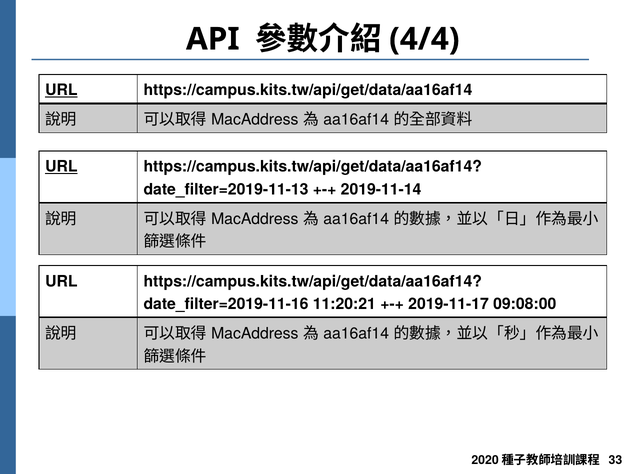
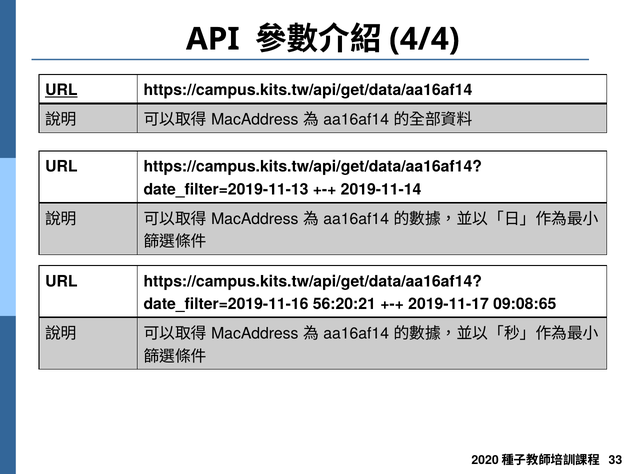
URL at (61, 166) underline: present -> none
11:20:21: 11:20:21 -> 56:20:21
09:08:00: 09:08:00 -> 09:08:65
